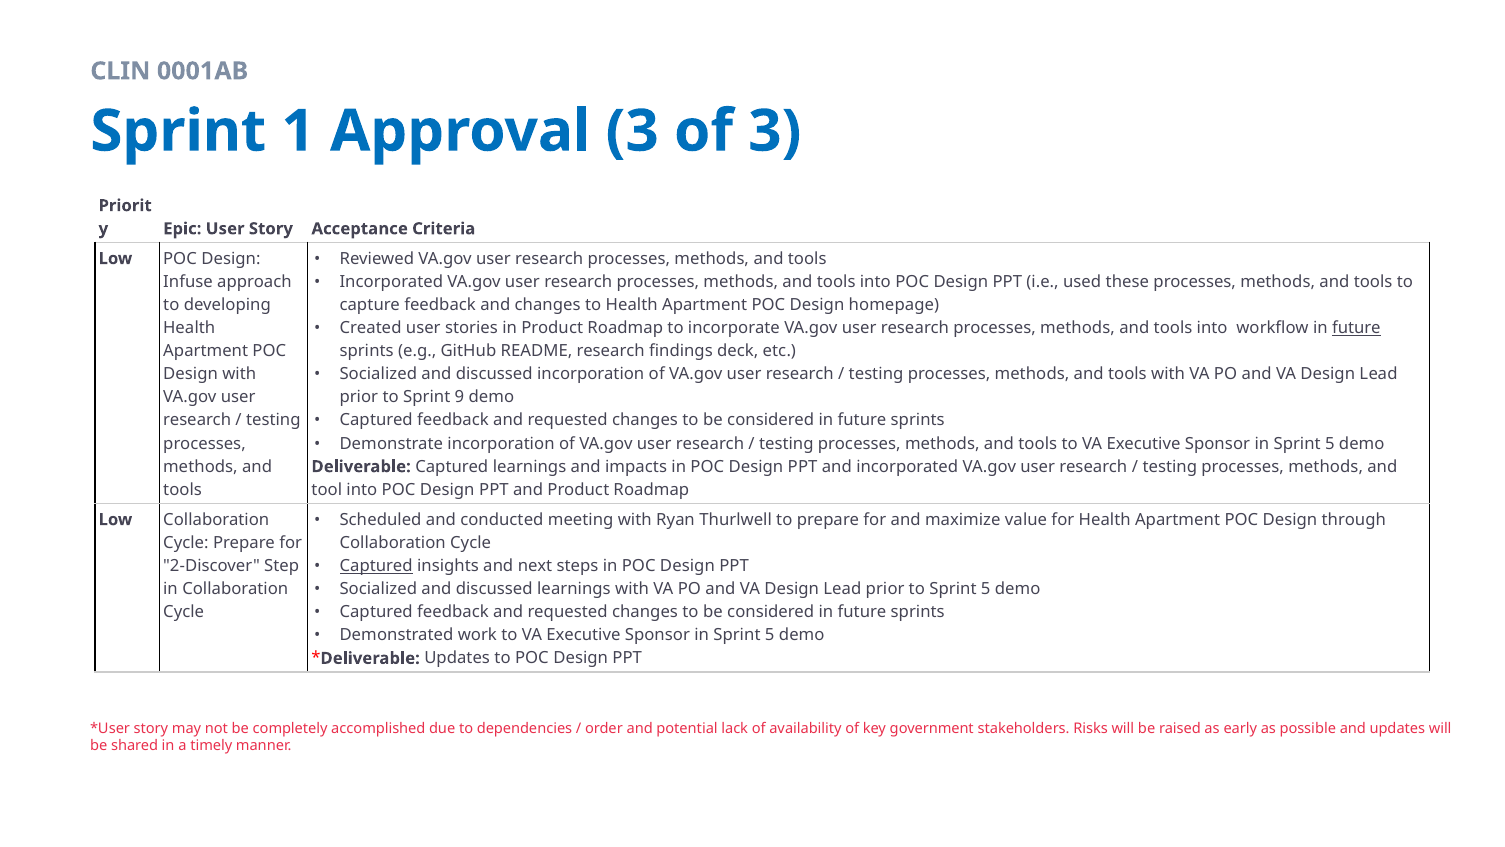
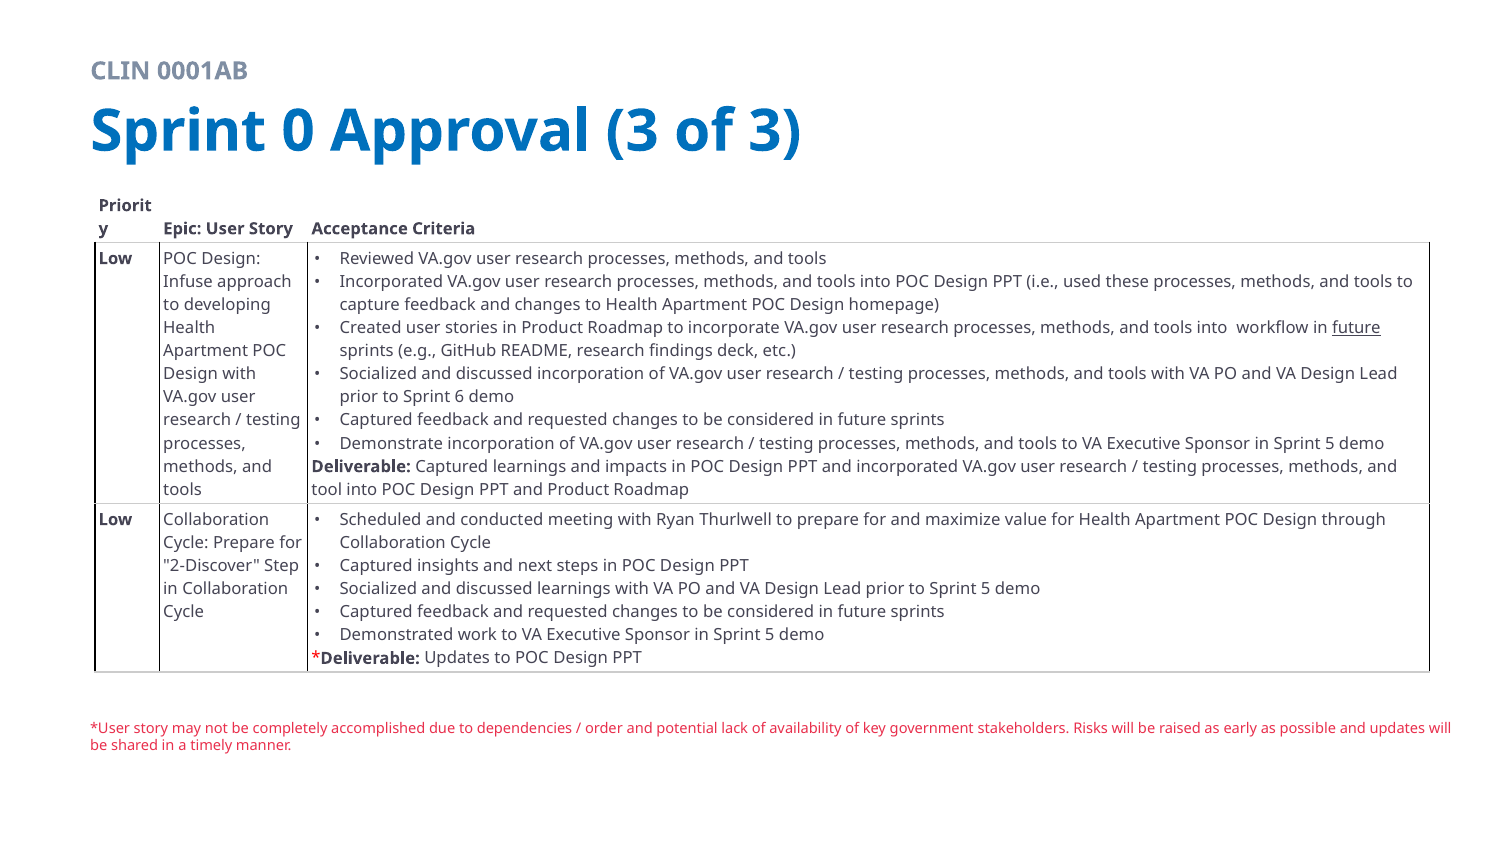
1: 1 -> 0
9: 9 -> 6
Captured at (376, 566) underline: present -> none
